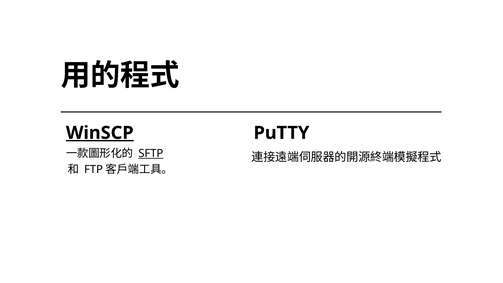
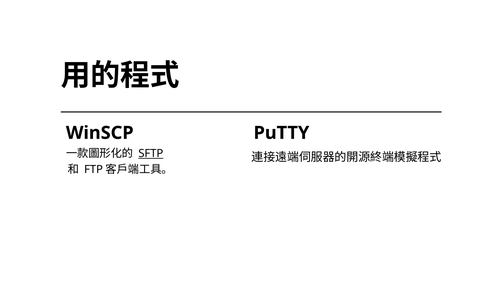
WinSCP underline: present -> none
